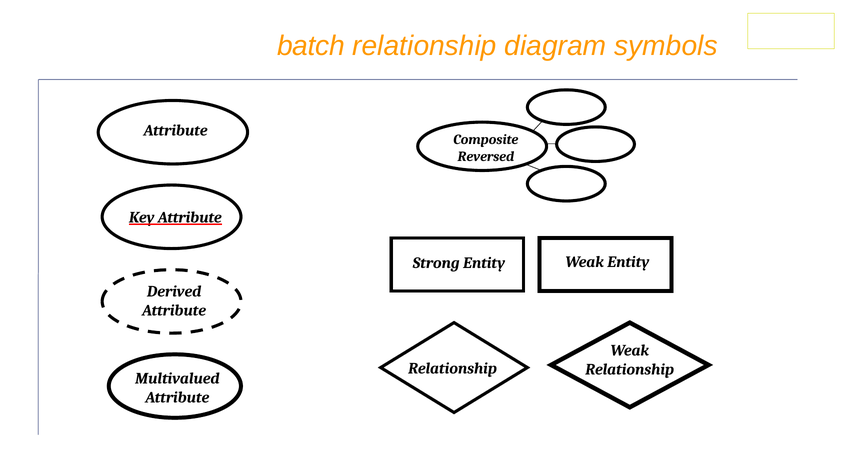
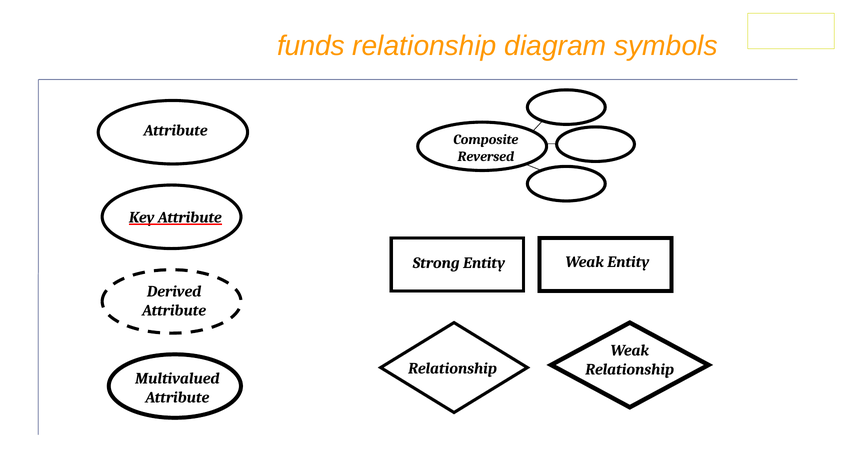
batch: batch -> funds
